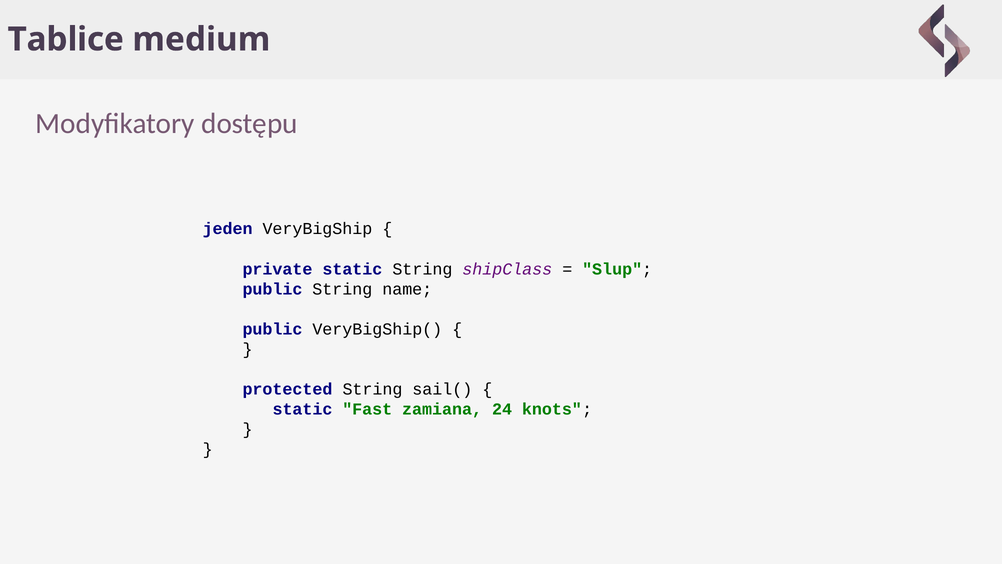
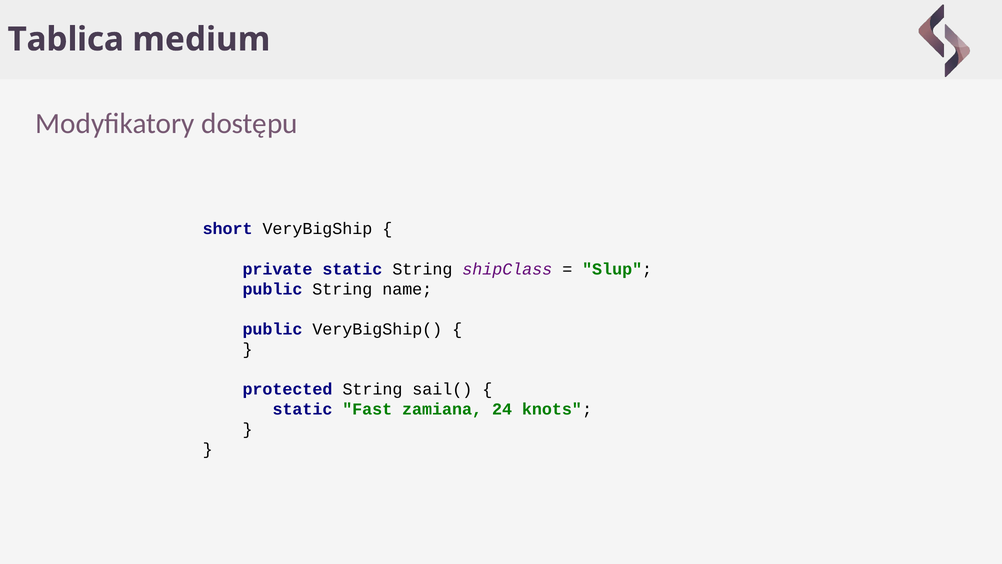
Tablice: Tablice -> Tablica
jeden: jeden -> short
